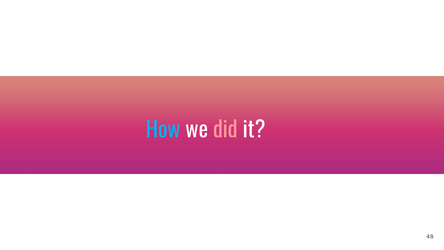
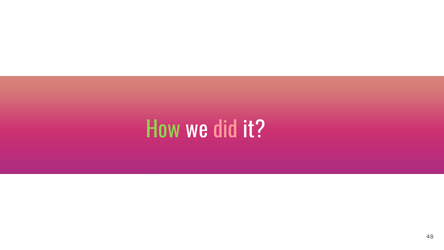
How colour: light blue -> light green
